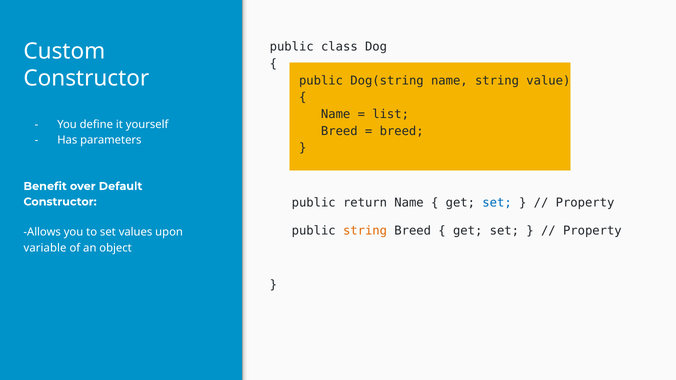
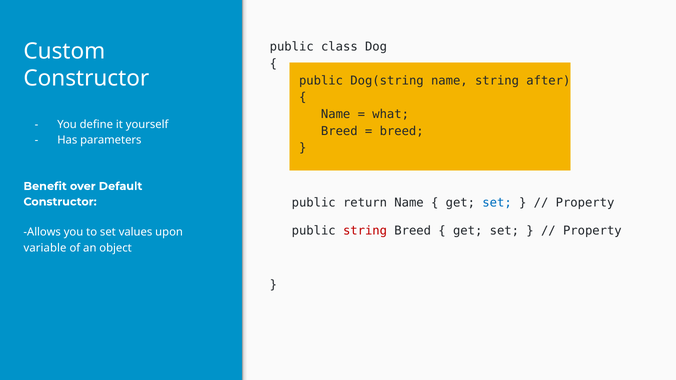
value: value -> after
list: list -> what
string at (365, 231) colour: orange -> red
